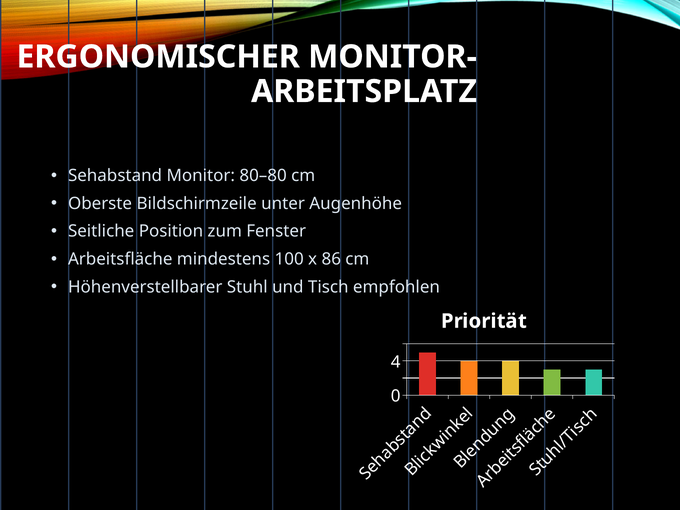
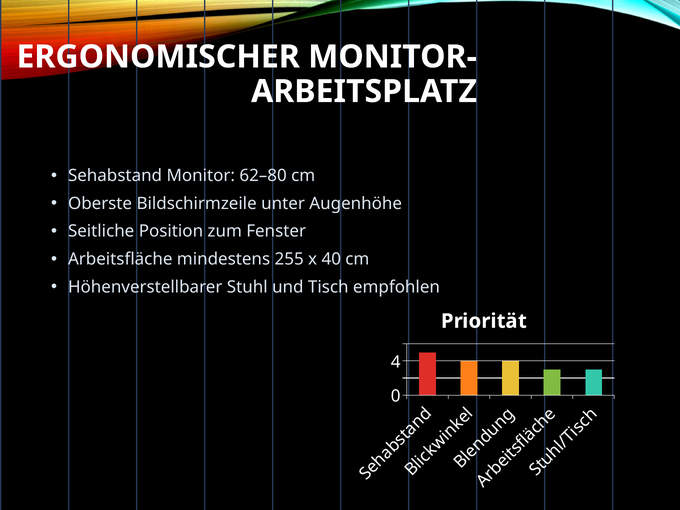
80–80: 80–80 -> 62–80
100: 100 -> 255
86: 86 -> 40
